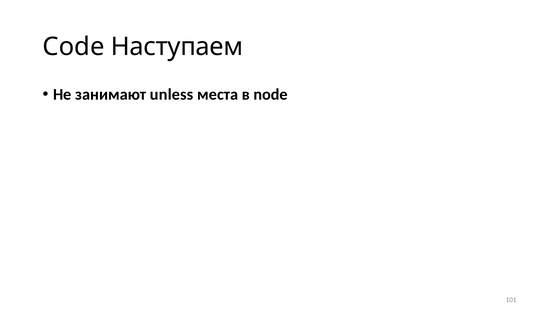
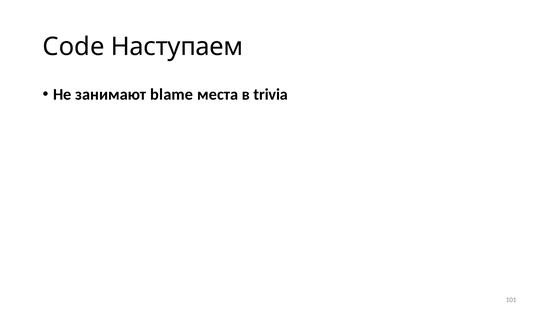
unless: unless -> blame
node: node -> trivia
